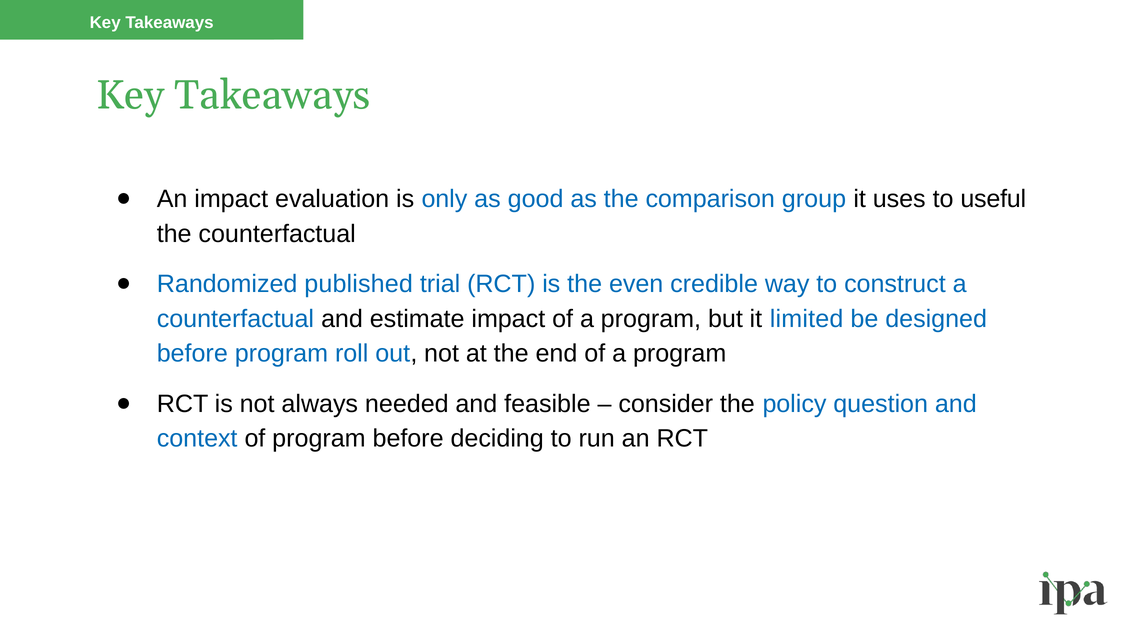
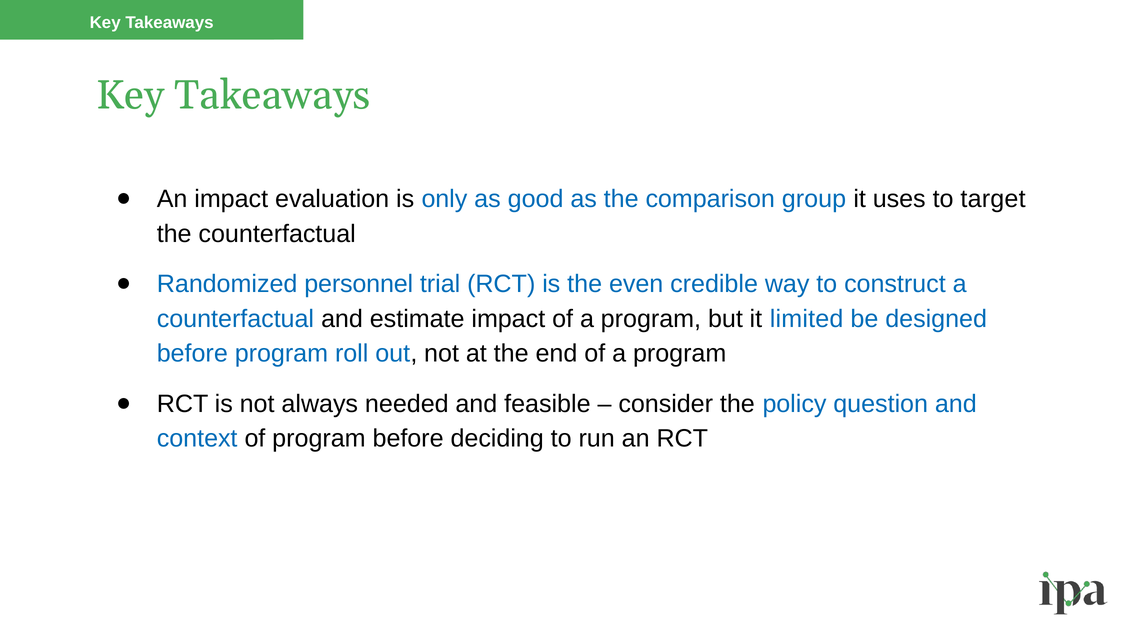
useful: useful -> target
published: published -> personnel
